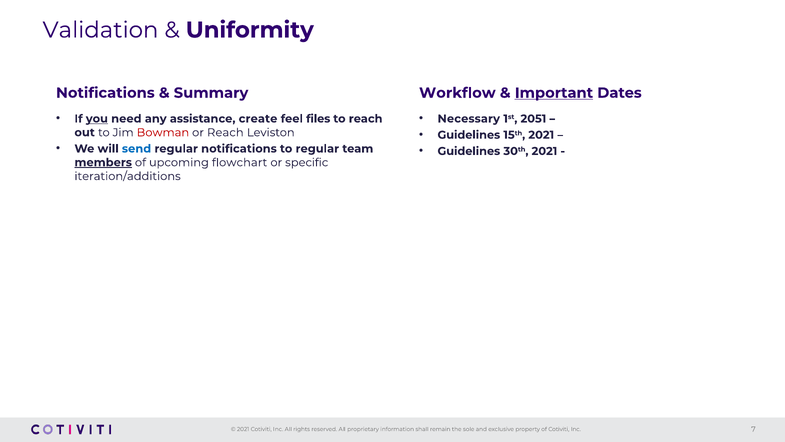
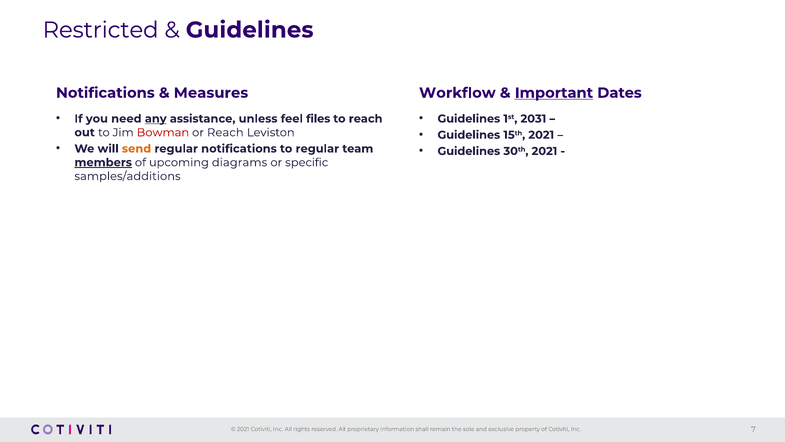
Validation: Validation -> Restricted
Uniformity at (250, 30): Uniformity -> Guidelines
Summary: Summary -> Measures
you underline: present -> none
any underline: none -> present
create: create -> unless
Necessary at (469, 119): Necessary -> Guidelines
2051: 2051 -> 2031
send colour: blue -> orange
flowchart: flowchart -> diagrams
iteration/additions: iteration/additions -> samples/additions
